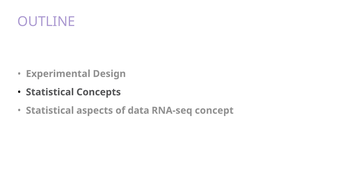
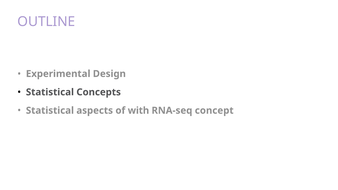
data: data -> with
